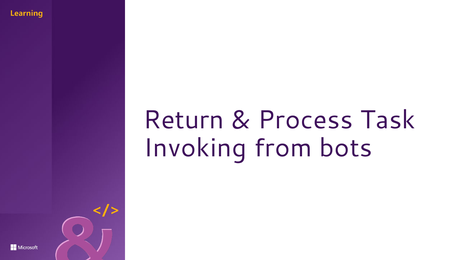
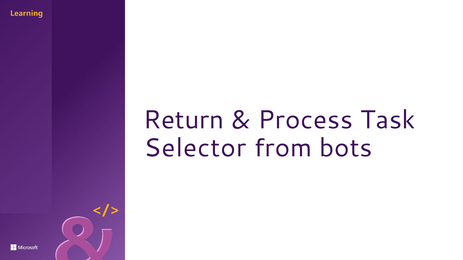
Invoking: Invoking -> Selector
